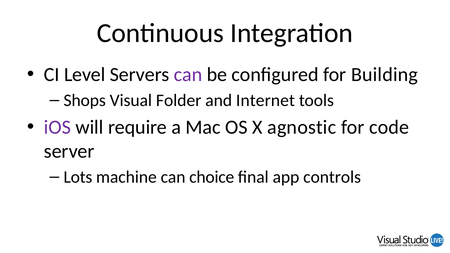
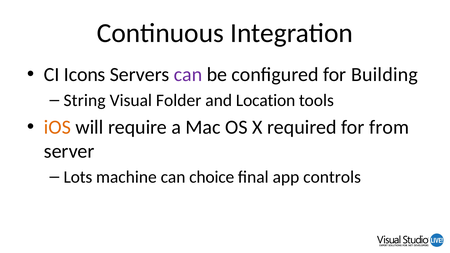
Level: Level -> Icons
Shops: Shops -> String
Internet: Internet -> Location
iOS colour: purple -> orange
agnostic: agnostic -> required
code: code -> from
